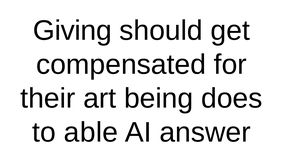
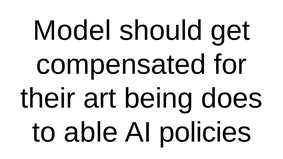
Giving: Giving -> Model
answer: answer -> policies
